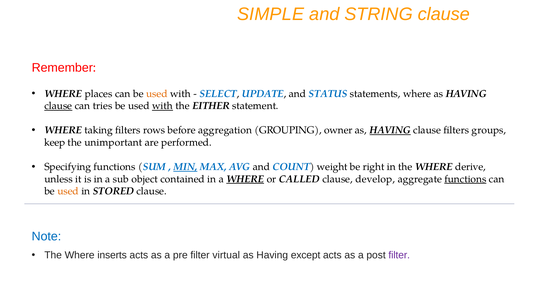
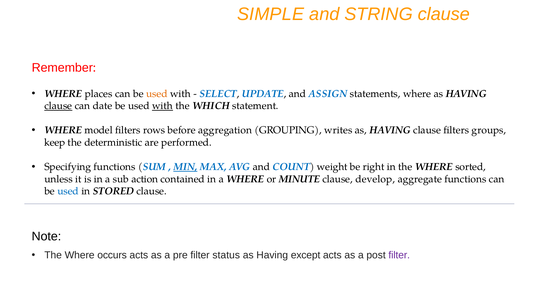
STATUS: STATUS -> ASSIGN
tries: tries -> date
EITHER: EITHER -> WHICH
taking: taking -> model
owner: owner -> writes
HAVING at (390, 130) underline: present -> none
unimportant: unimportant -> deterministic
derive: derive -> sorted
object: object -> action
WHERE at (245, 179) underline: present -> none
CALLED: CALLED -> MINUTE
functions at (465, 179) underline: present -> none
used at (68, 191) colour: orange -> blue
Note colour: blue -> black
inserts: inserts -> occurs
virtual: virtual -> status
